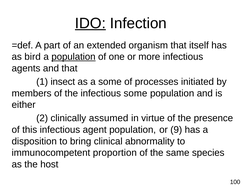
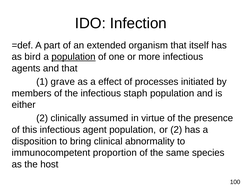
IDO underline: present -> none
insect: insect -> grave
a some: some -> effect
infectious some: some -> staph
or 9: 9 -> 2
